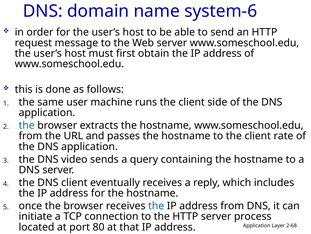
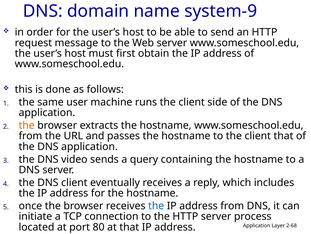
system-6: system-6 -> system-9
the at (27, 125) colour: blue -> orange
client rate: rate -> that
